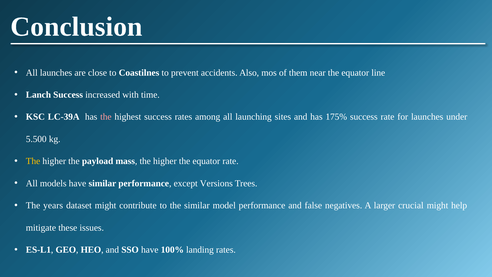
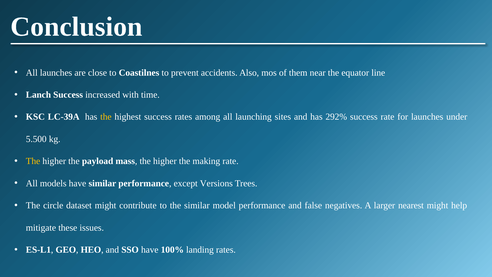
the at (106, 117) colour: pink -> yellow
175%: 175% -> 292%
higher the equator: equator -> making
years: years -> circle
crucial: crucial -> nearest
